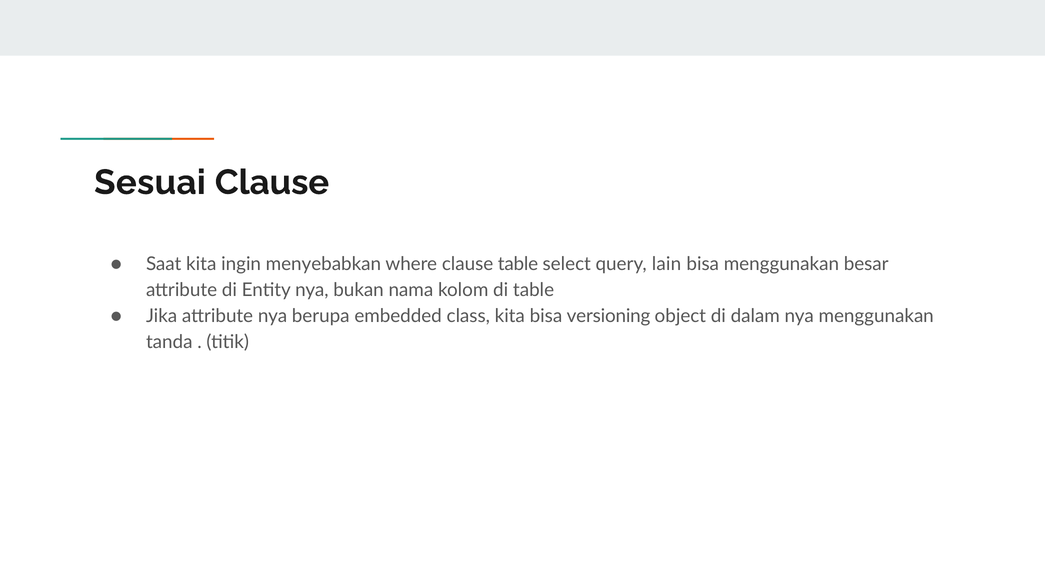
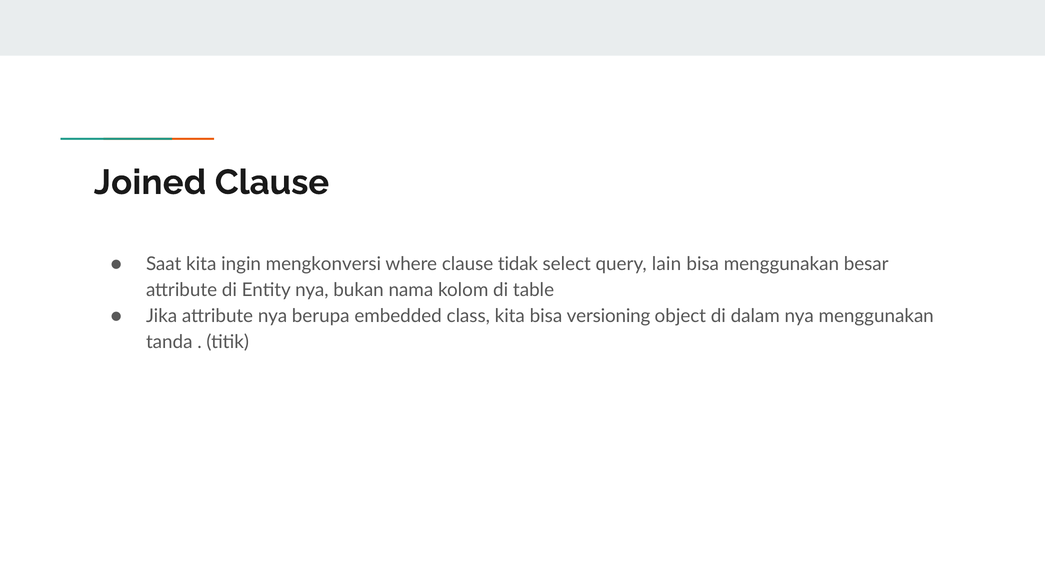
Sesuai: Sesuai -> Joined
menyebabkan: menyebabkan -> mengkonversi
clause table: table -> tidak
